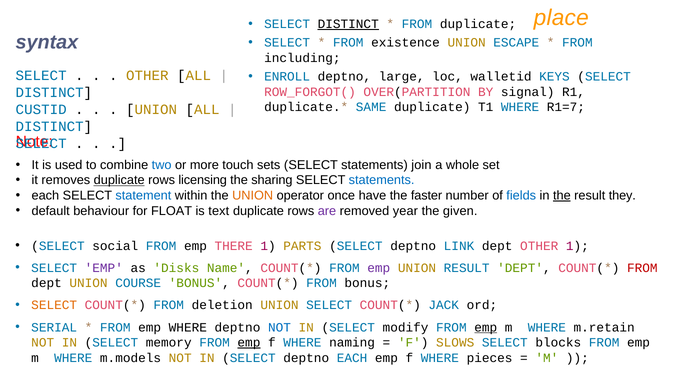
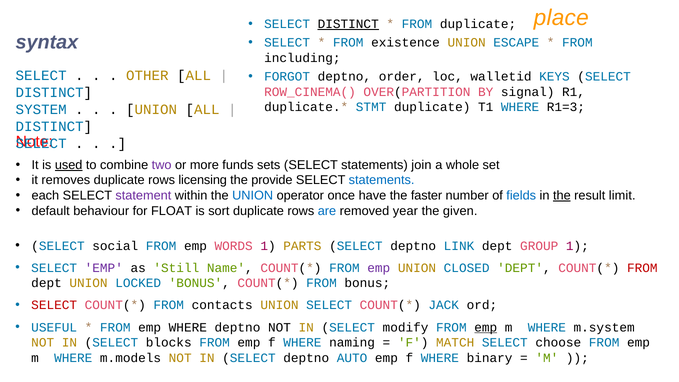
ENROLL: ENROLL -> FORGOT
large: large -> order
ROW_FORGOT(: ROW_FORGOT( -> ROW_CINEMA(
SAME: SAME -> STMT
R1=7: R1=7 -> R1=3
CUSTID: CUSTID -> SYSTEM
used underline: none -> present
two colour: blue -> purple
touch: touch -> funds
duplicate at (119, 180) underline: present -> none
sharing: sharing -> provide
statement colour: blue -> purple
UNION at (253, 196) colour: orange -> blue
they: they -> limit
text: text -> sort
are colour: purple -> blue
THERE: THERE -> WORDS
dept OTHER: OTHER -> GROUP
Disks: Disks -> Still
UNION RESULT: RESULT -> CLOSED
COURSE: COURSE -> LOCKED
SELECT at (54, 305) colour: orange -> red
deletion: deletion -> contacts
SERIAL: SERIAL -> USEFUL
NOT at (279, 327) colour: blue -> black
m.retain: m.retain -> m.system
memory: memory -> blocks
emp at (249, 343) underline: present -> none
SLOWS: SLOWS -> MATCH
blocks: blocks -> choose
deptno EACH: EACH -> AUTO
pieces: pieces -> binary
